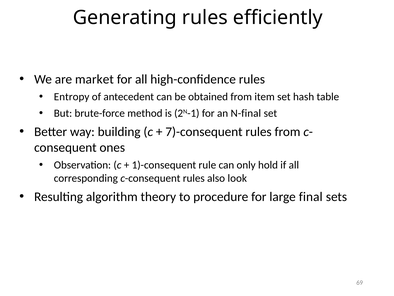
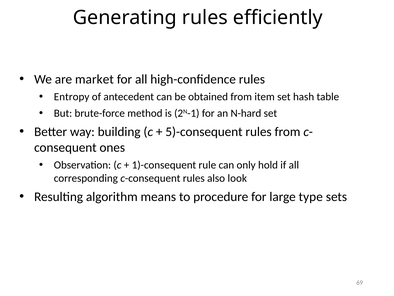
N-final: N-final -> N-hard
7)-consequent: 7)-consequent -> 5)-consequent
theory: theory -> means
final: final -> type
